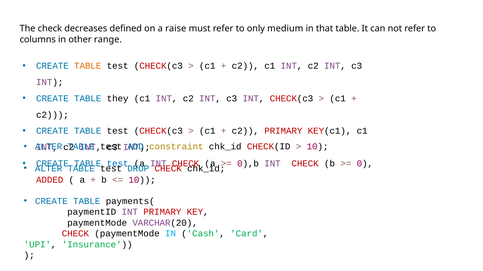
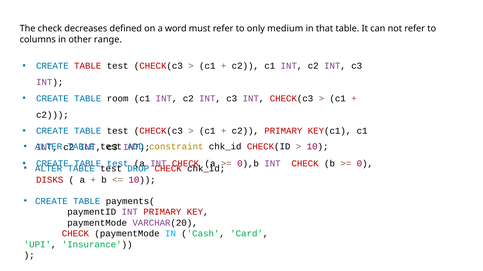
raise: raise -> word
TABLE at (88, 66) colour: orange -> red
they: they -> room
ADDED: ADDED -> DISKS
